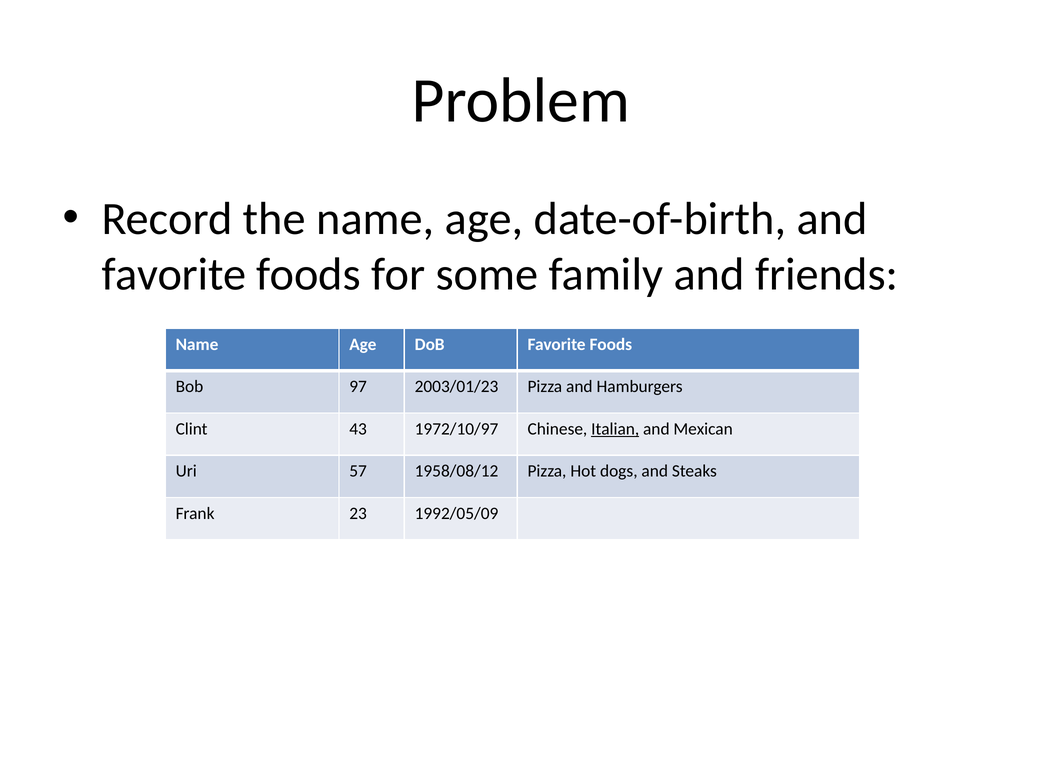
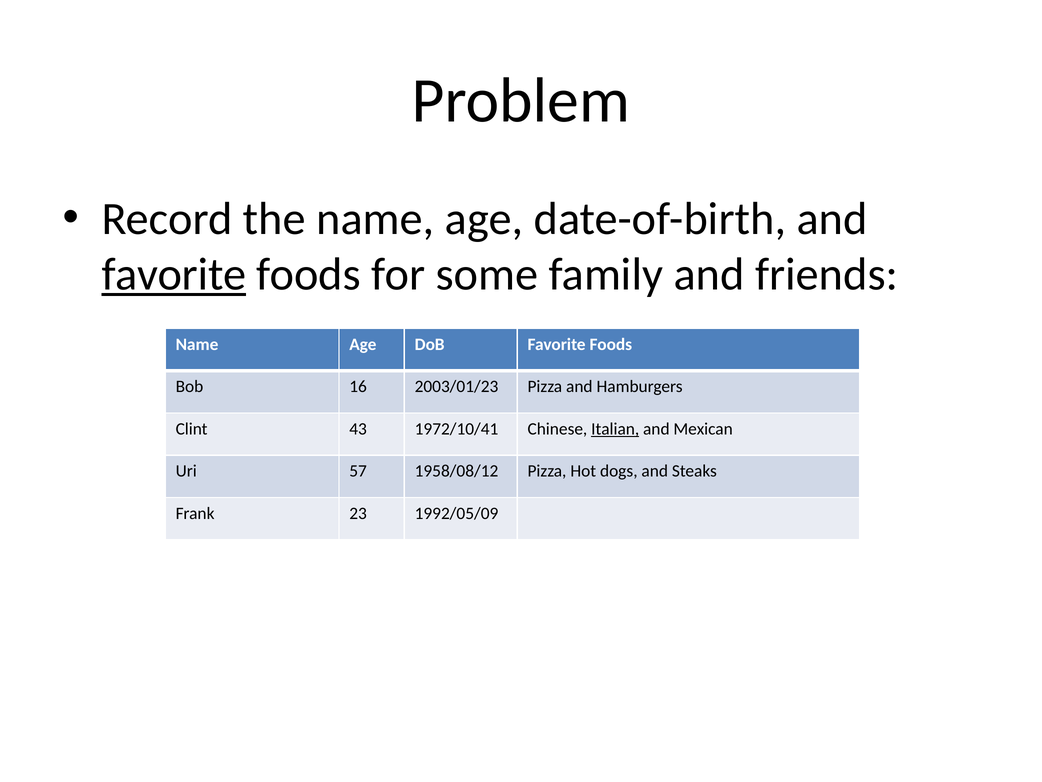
favorite at (174, 274) underline: none -> present
97: 97 -> 16
1972/10/97: 1972/10/97 -> 1972/10/41
